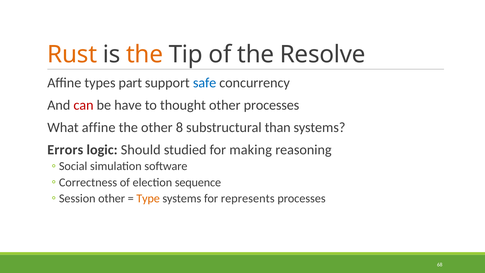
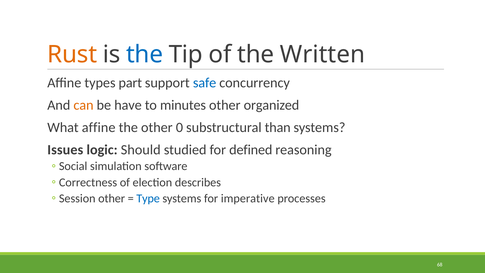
the at (145, 54) colour: orange -> blue
Resolve: Resolve -> Written
can colour: red -> orange
thought: thought -> minutes
other processes: processes -> organized
8: 8 -> 0
Errors: Errors -> Issues
making: making -> defined
sequence: sequence -> describes
Type colour: orange -> blue
represents: represents -> imperative
